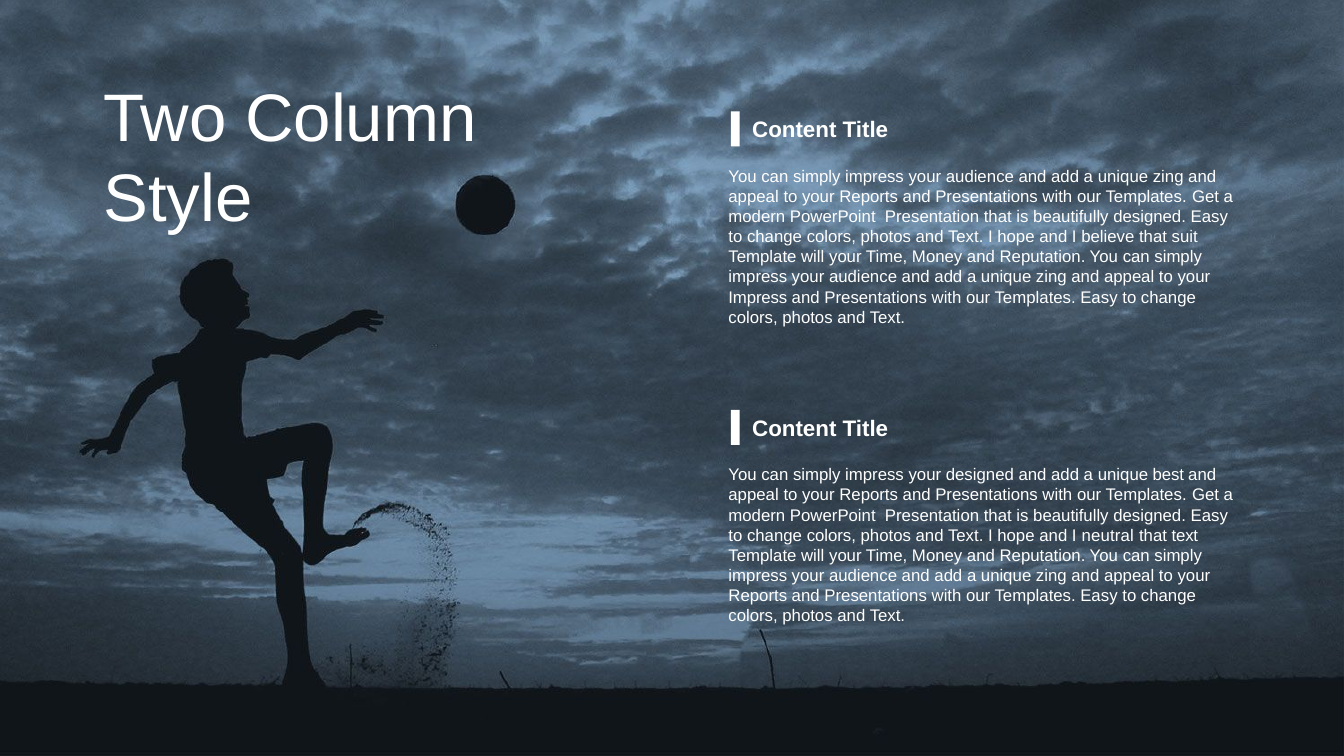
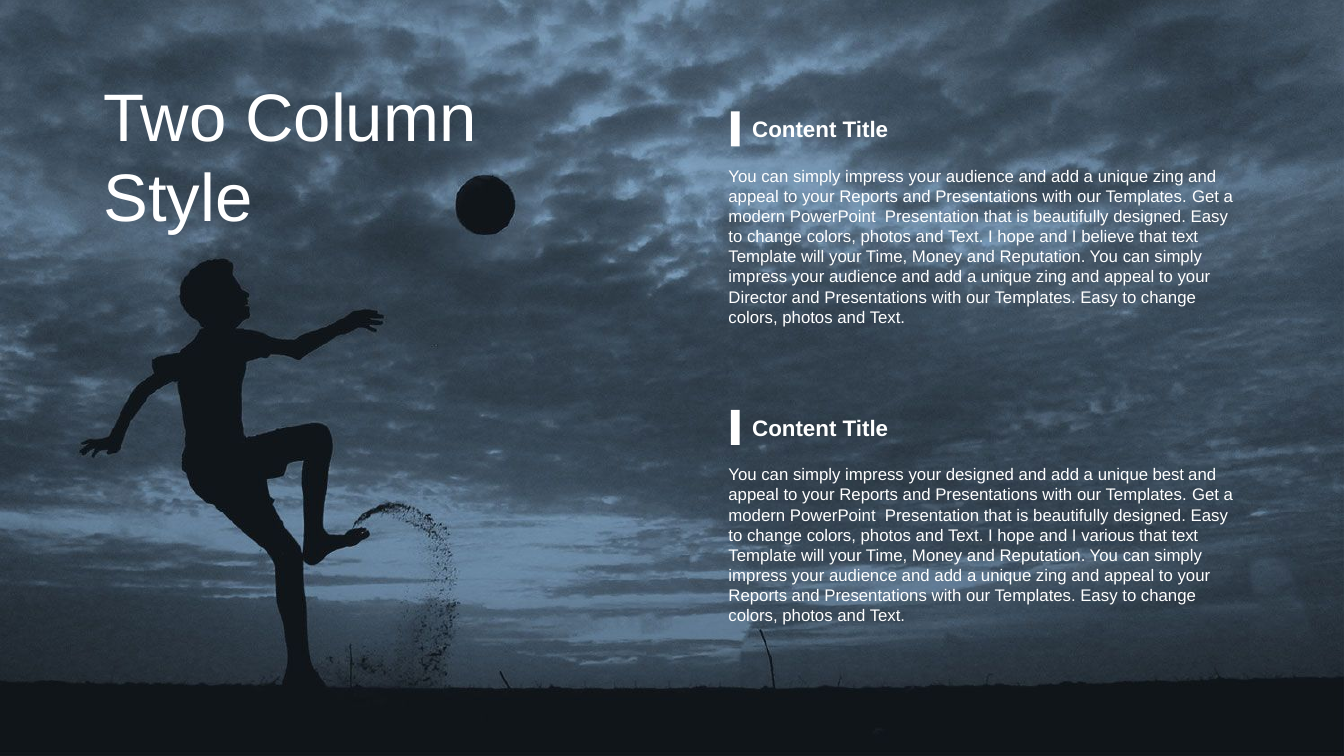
believe that suit: suit -> text
Impress at (758, 297): Impress -> Director
neutral: neutral -> various
